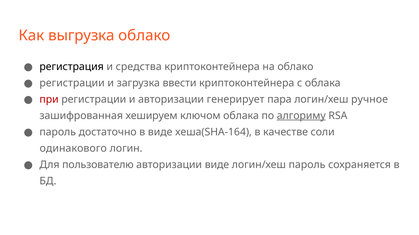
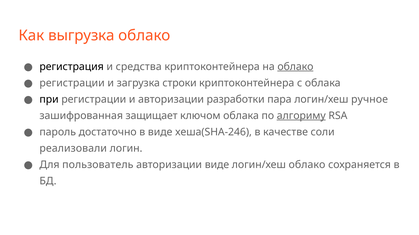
облако at (295, 67) underline: none -> present
ввести: ввести -> строки
при colour: red -> black
генерирует: генерирует -> разработки
хешируем: хешируем -> защищает
хеша(SHA-164: хеша(SHA-164 -> хеша(SHA-246
одинакового: одинакового -> реализовали
пользователю: пользователю -> пользователь
логин/хеш пароль: пароль -> облако
